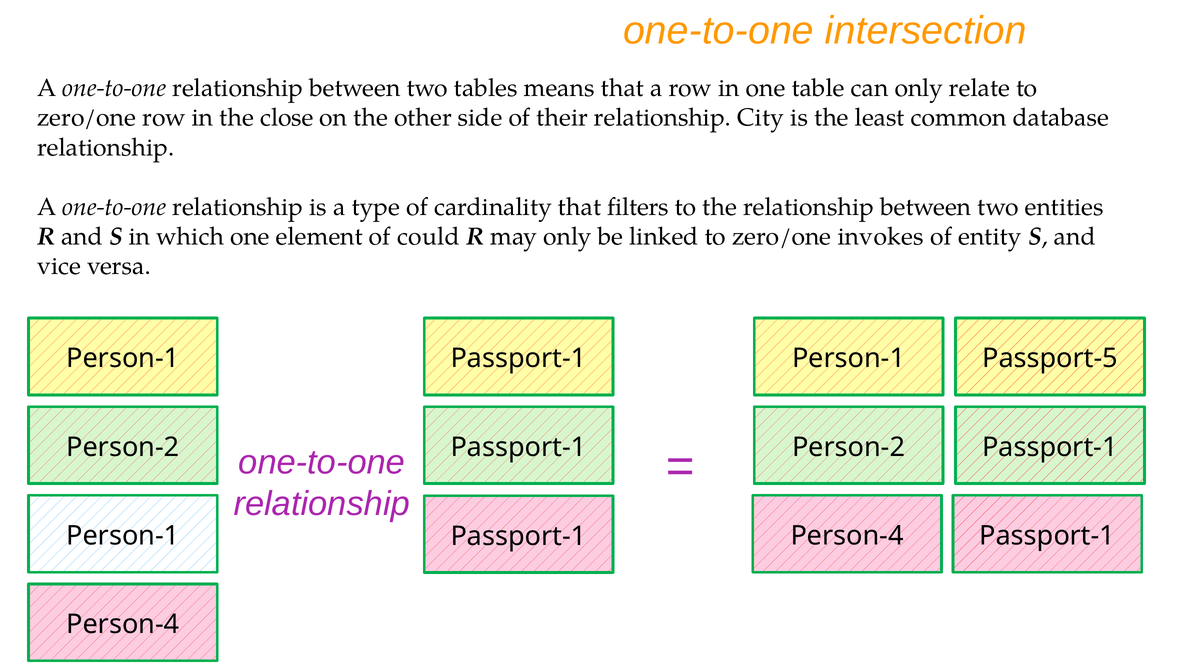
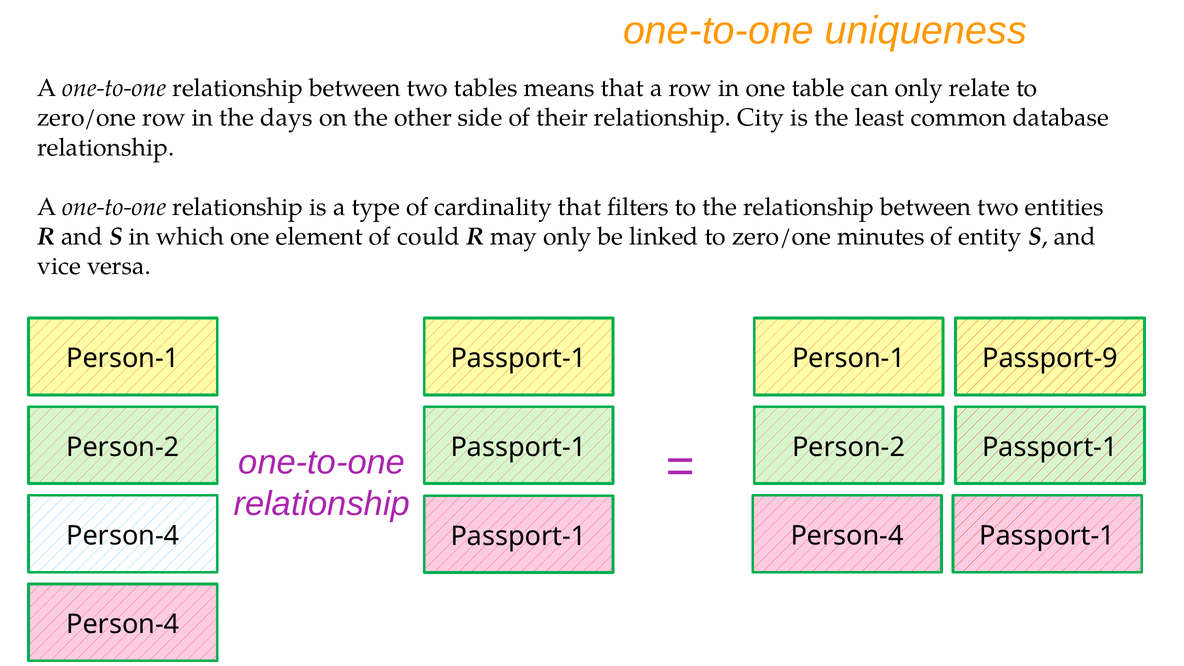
intersection: intersection -> uniqueness
close: close -> days
invokes: invokes -> minutes
Passport-5: Passport-5 -> Passport-9
Person-1 at (123, 536): Person-1 -> Person-4
